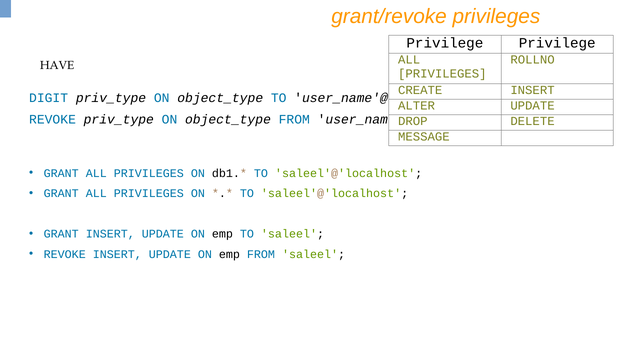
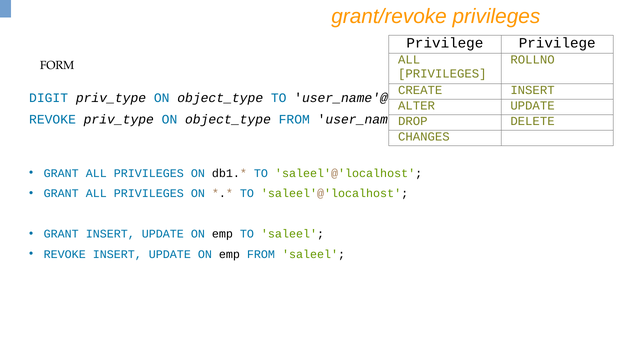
HAVE: HAVE -> FORM
MESSAGE: MESSAGE -> CHANGES
